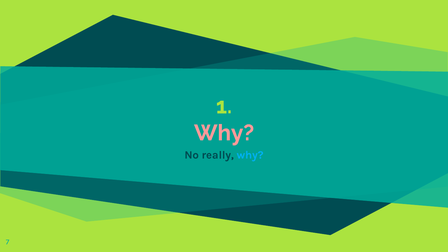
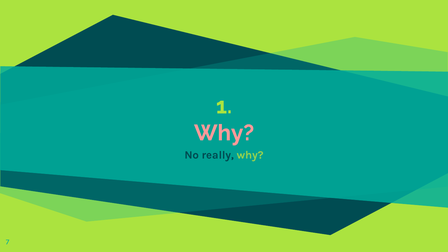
why at (250, 155) colour: light blue -> light green
